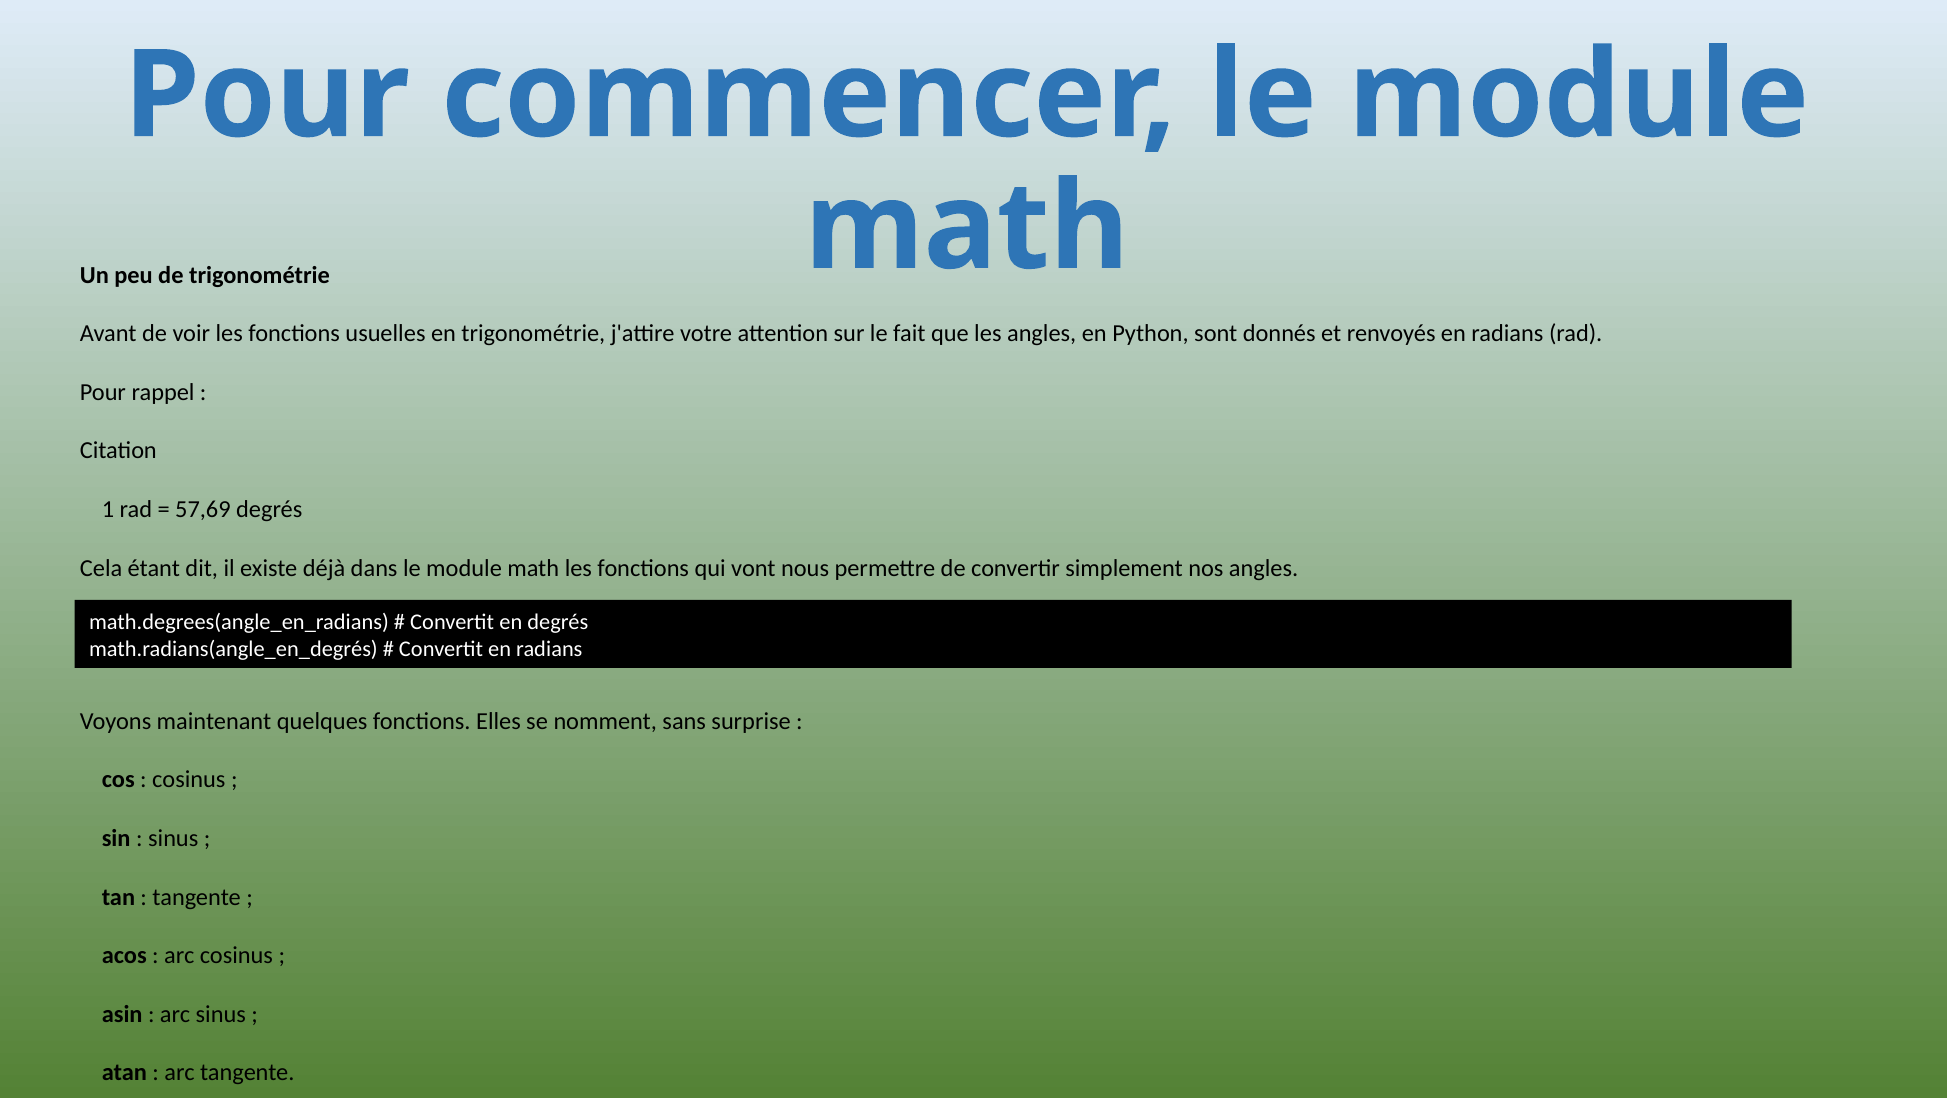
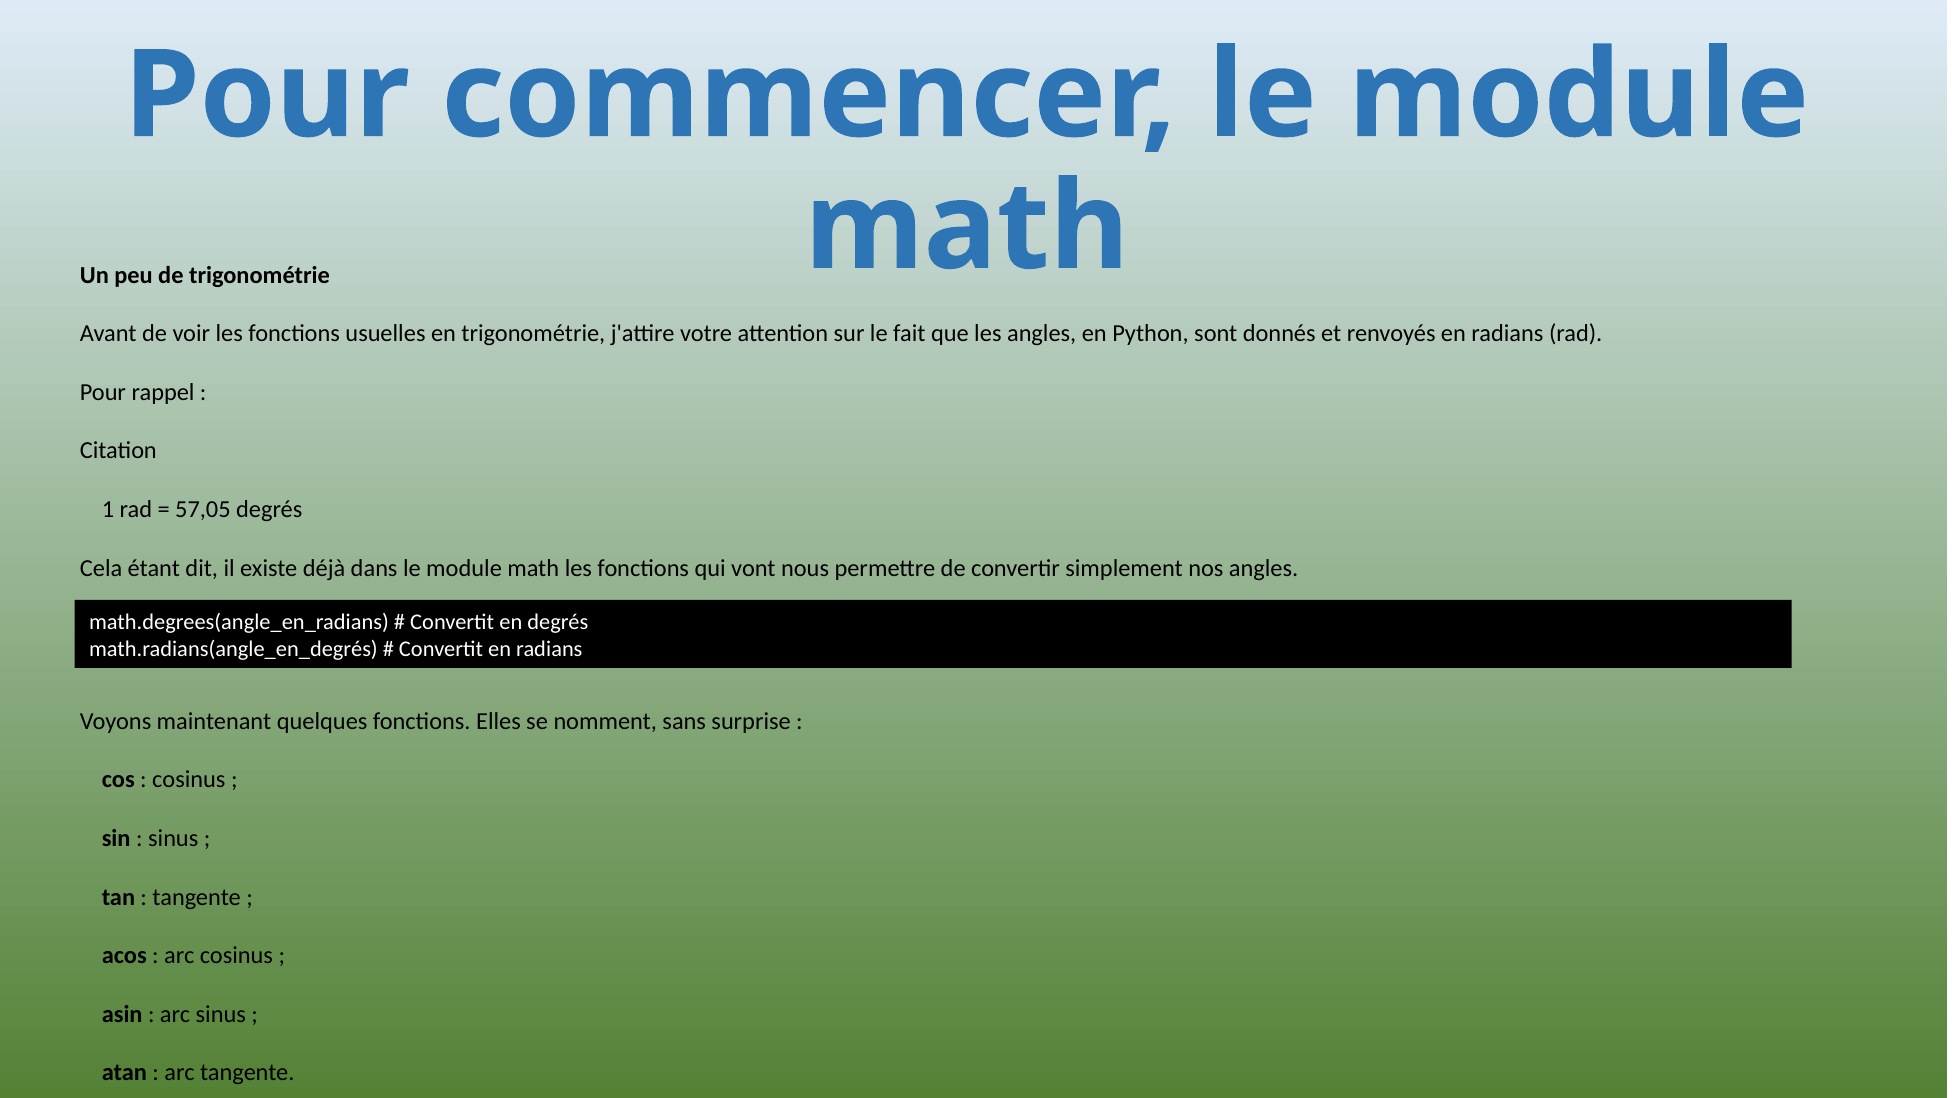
57,69: 57,69 -> 57,05
